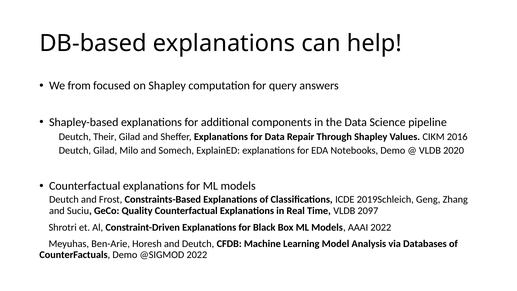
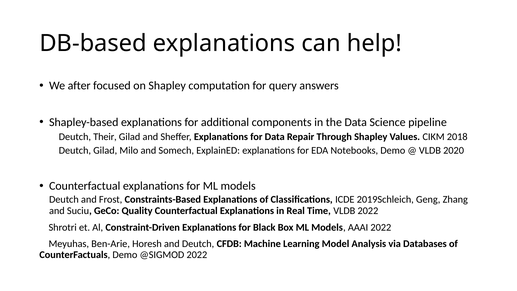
from: from -> after
2016: 2016 -> 2018
VLDB 2097: 2097 -> 2022
